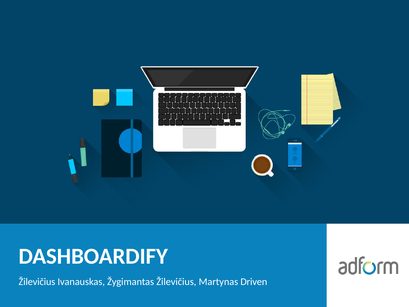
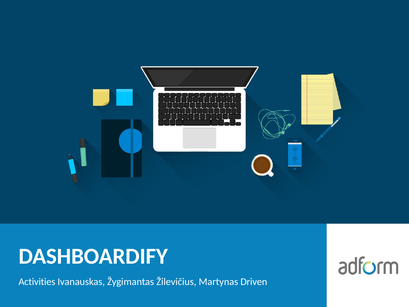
Žilevičius at (37, 281): Žilevičius -> Activities
